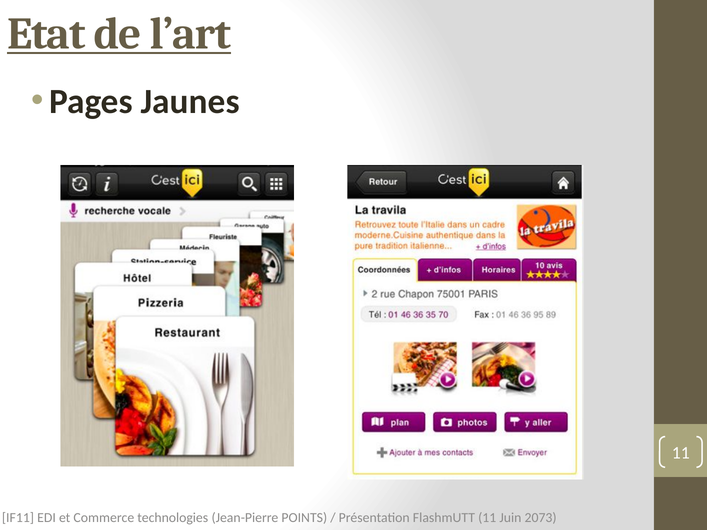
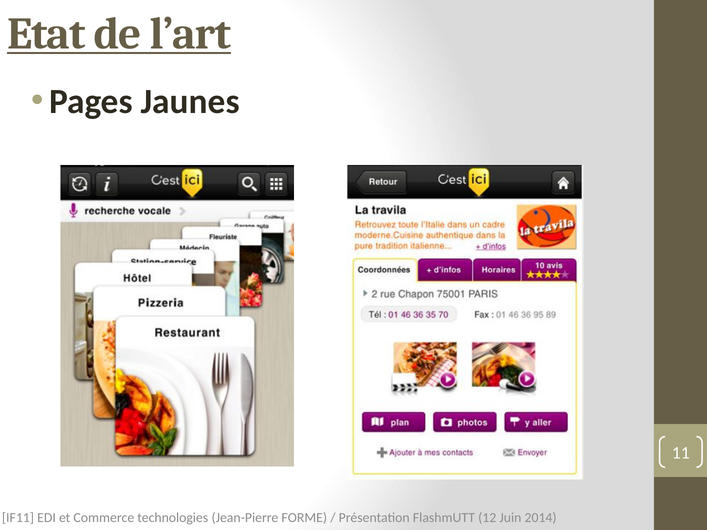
POINTS: POINTS -> FORME
FlashmUTT 11: 11 -> 12
2073: 2073 -> 2014
